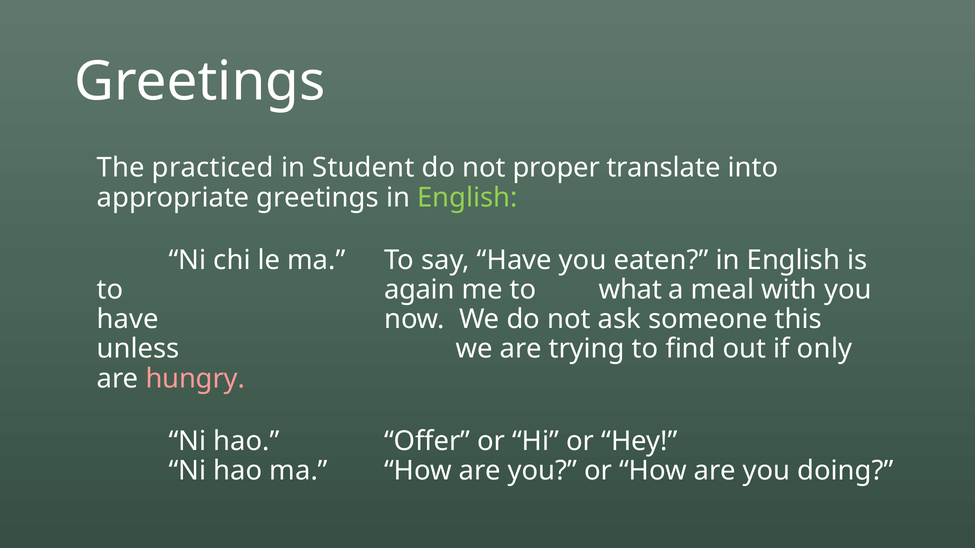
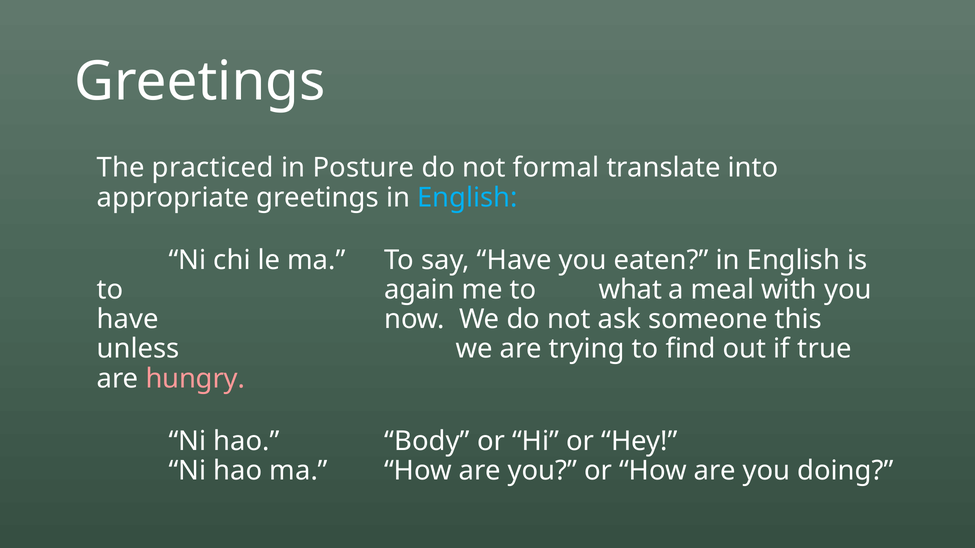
Student: Student -> Posture
proper: proper -> formal
English at (467, 198) colour: light green -> light blue
only: only -> true
Offer: Offer -> Body
